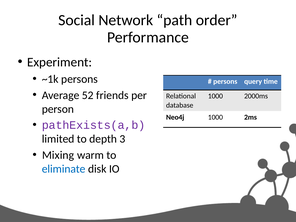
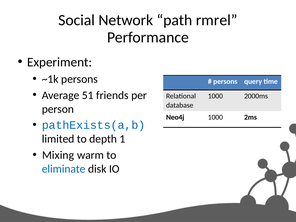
order: order -> rmrel
52: 52 -> 51
pathExists(a,b colour: purple -> blue
3: 3 -> 1
